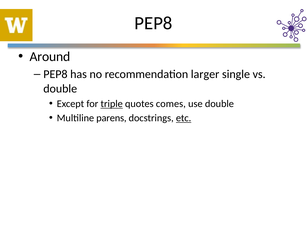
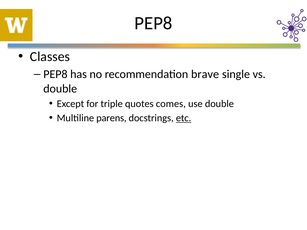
Around: Around -> Classes
larger: larger -> brave
triple underline: present -> none
